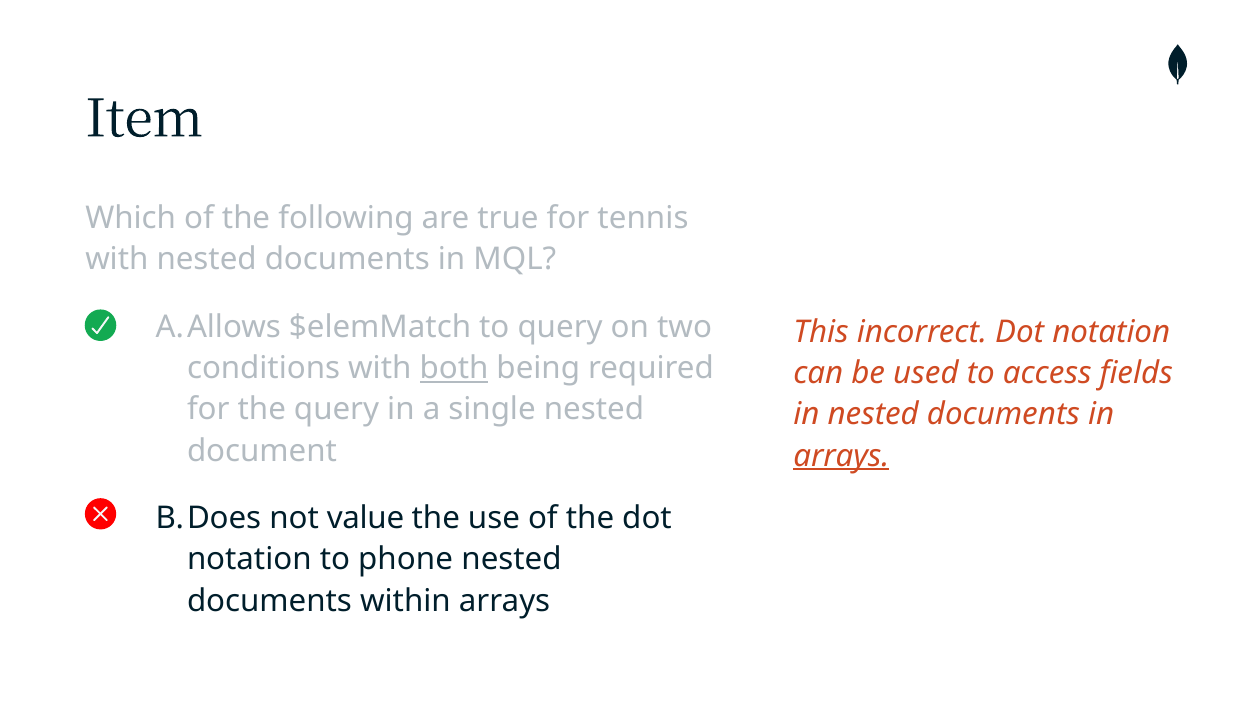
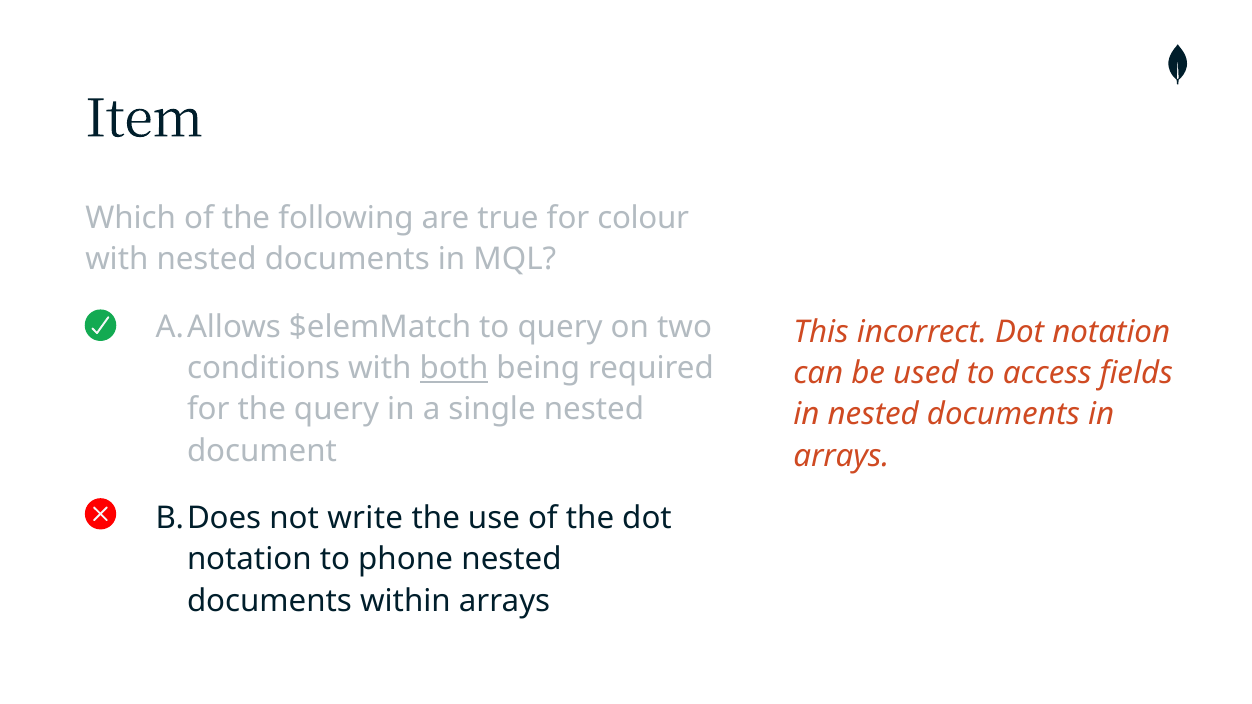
tennis: tennis -> colour
arrays at (841, 456) underline: present -> none
value: value -> write
